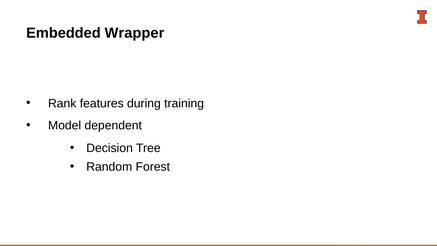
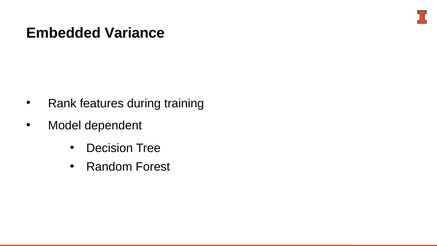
Wrapper: Wrapper -> Variance
